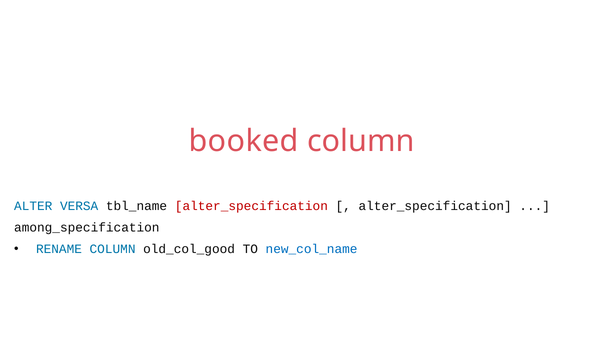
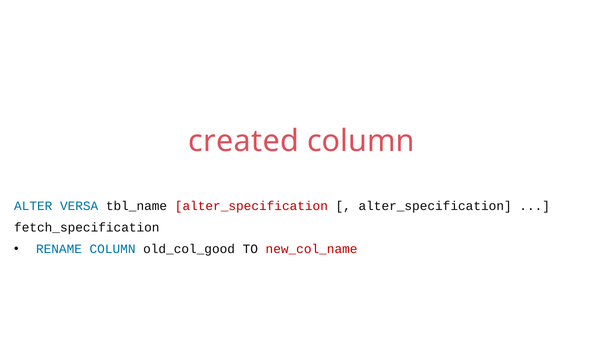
booked: booked -> created
among_specification: among_specification -> fetch_specification
new_col_name colour: blue -> red
